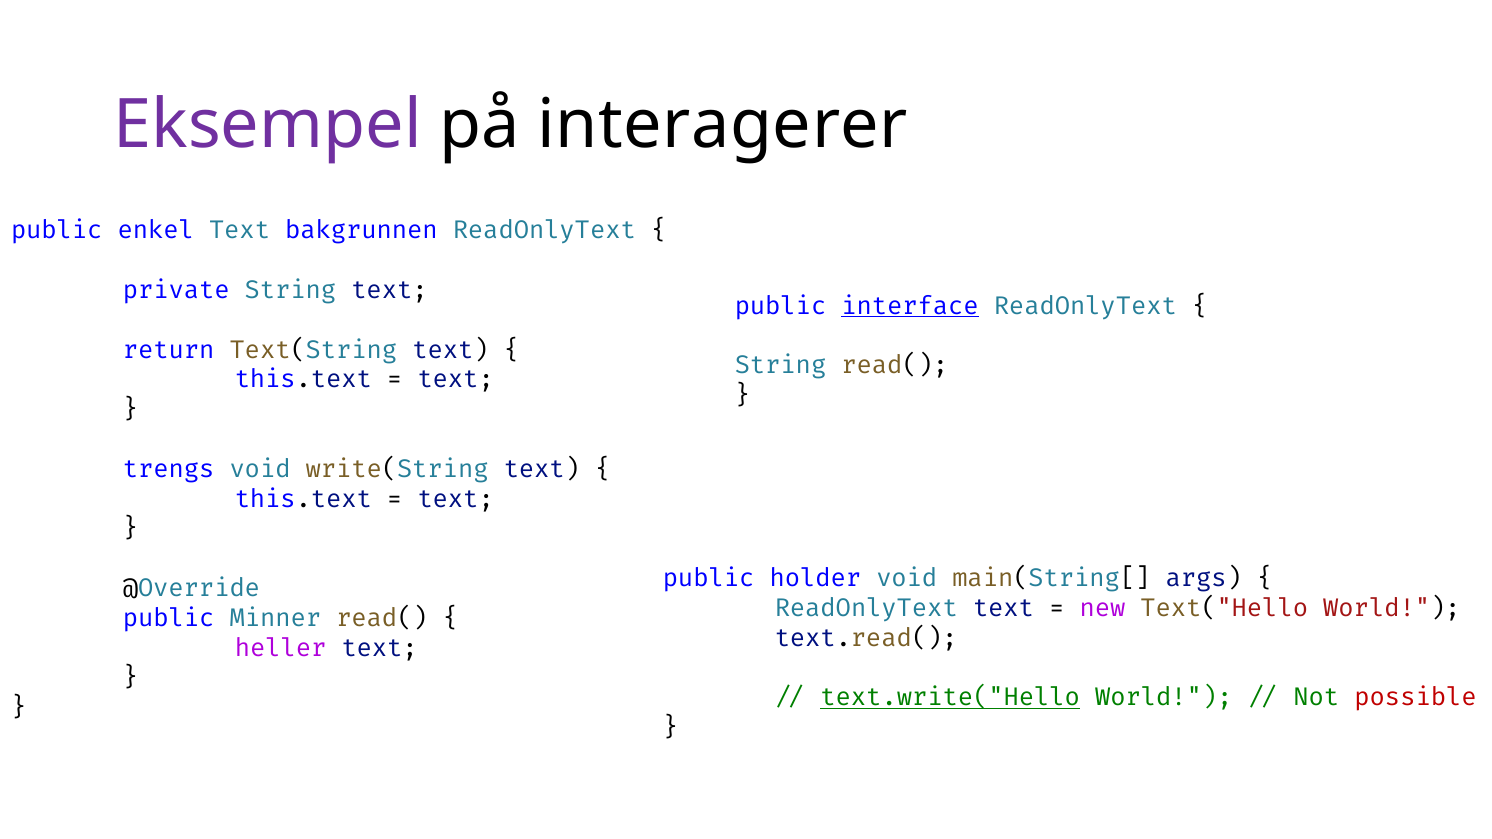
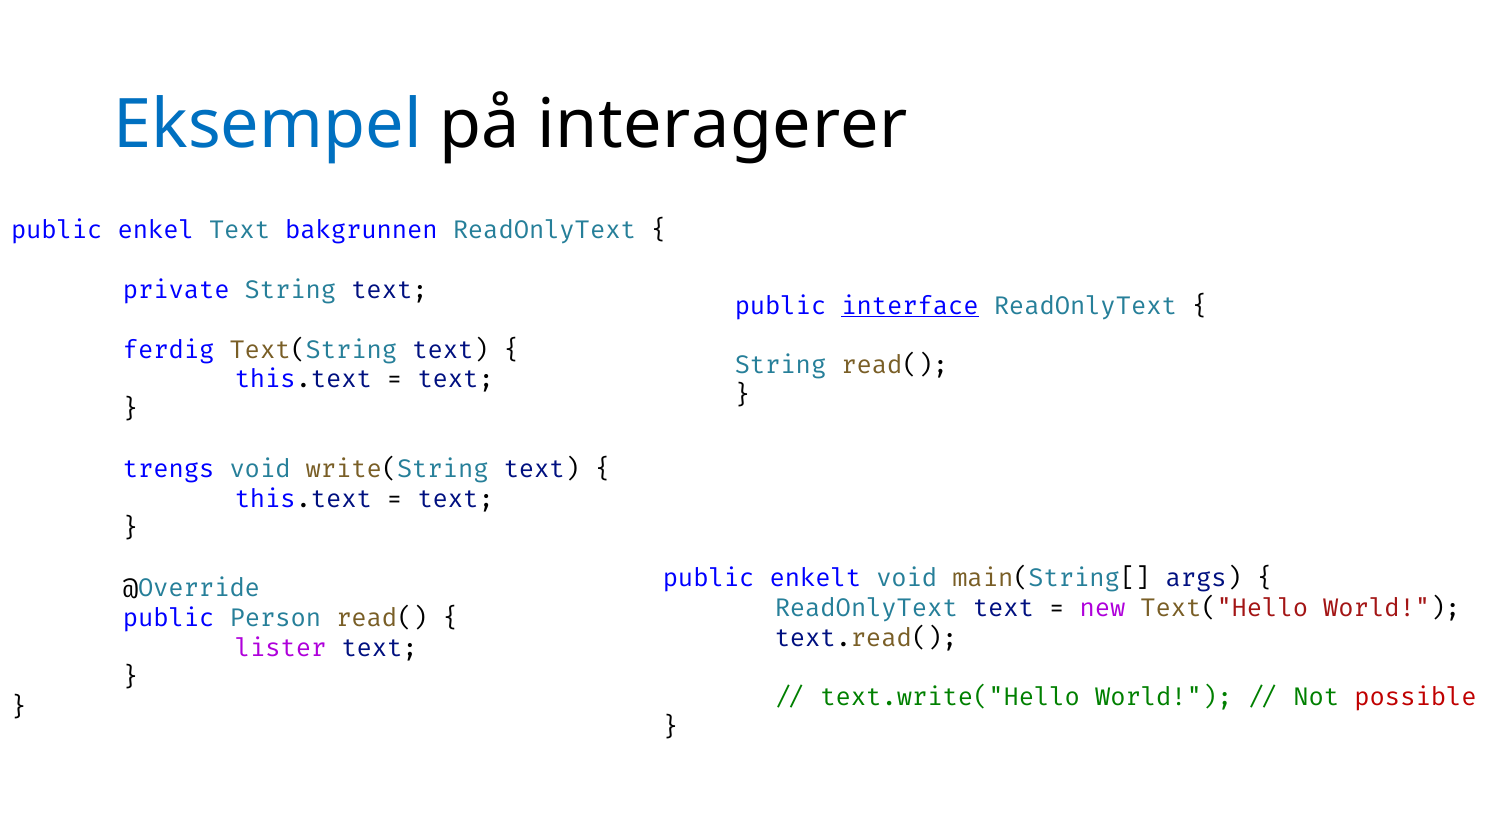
Eksempel colour: purple -> blue
return: return -> ferdig
holder: holder -> enkelt
Minner: Minner -> Person
heller: heller -> lister
text.write("Hello underline: present -> none
